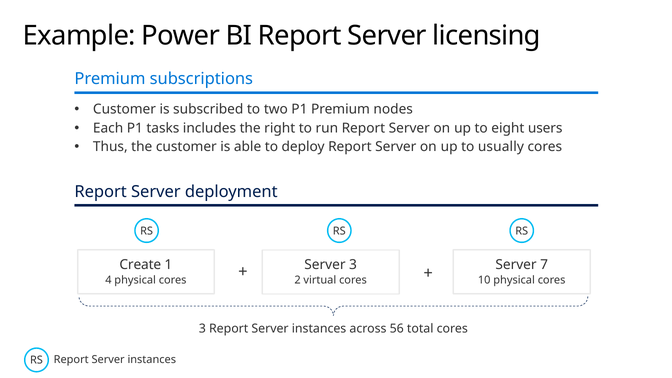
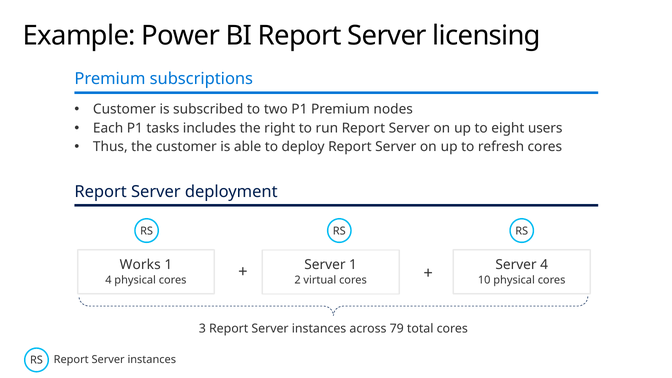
usually: usually -> refresh
Create: Create -> Works
Server 7: 7 -> 4
Server 3: 3 -> 1
56: 56 -> 79
